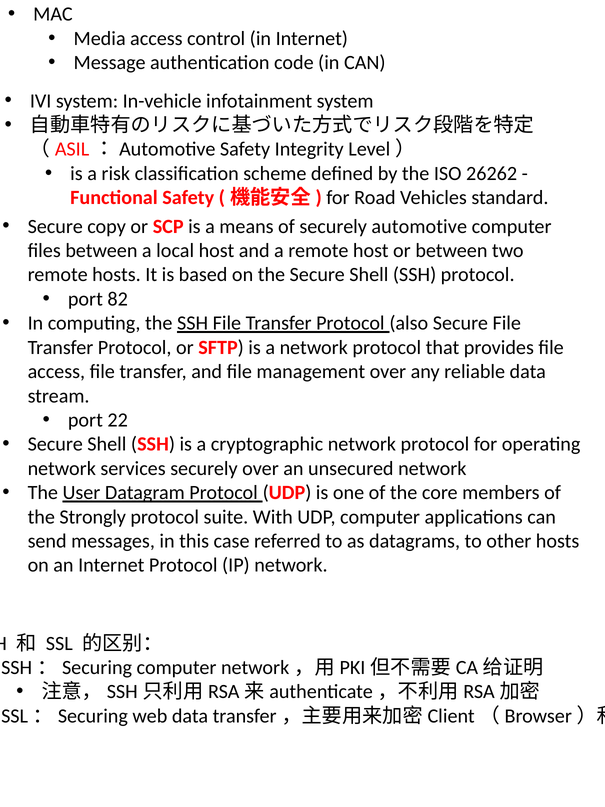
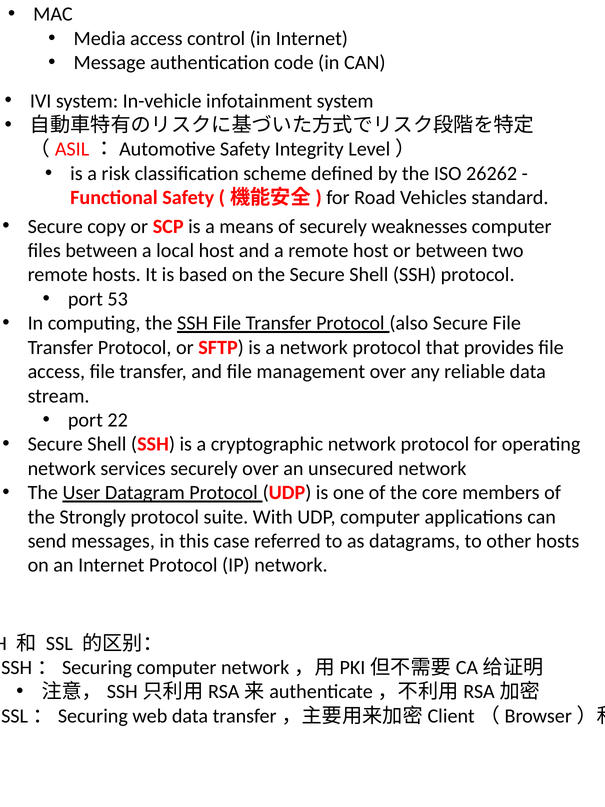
automotive: automotive -> weaknesses
82: 82 -> 53
